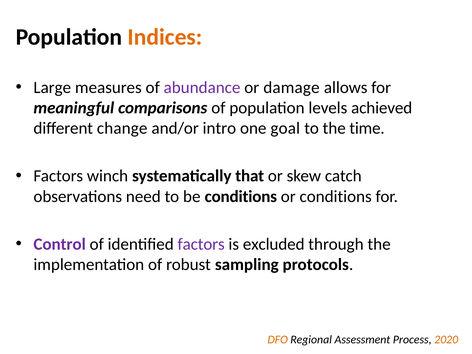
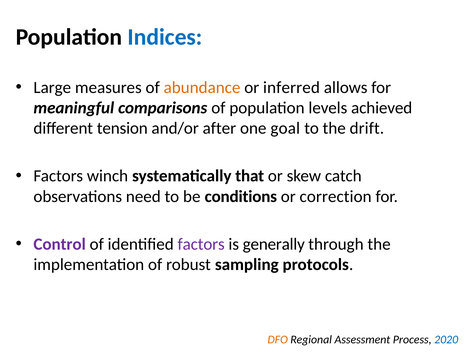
Indices colour: orange -> blue
abundance colour: purple -> orange
damage: damage -> inferred
change: change -> tension
intro: intro -> after
time: time -> drift
or conditions: conditions -> correction
excluded: excluded -> generally
2020 colour: orange -> blue
